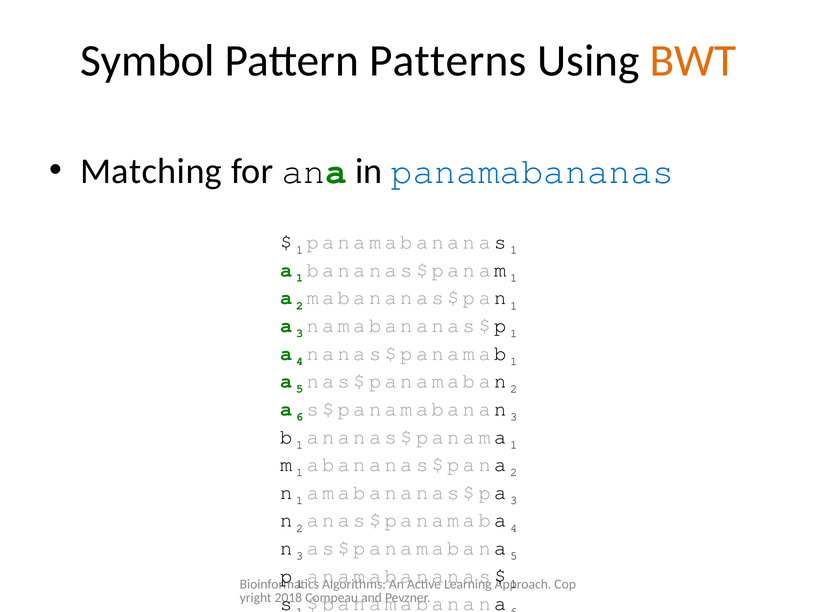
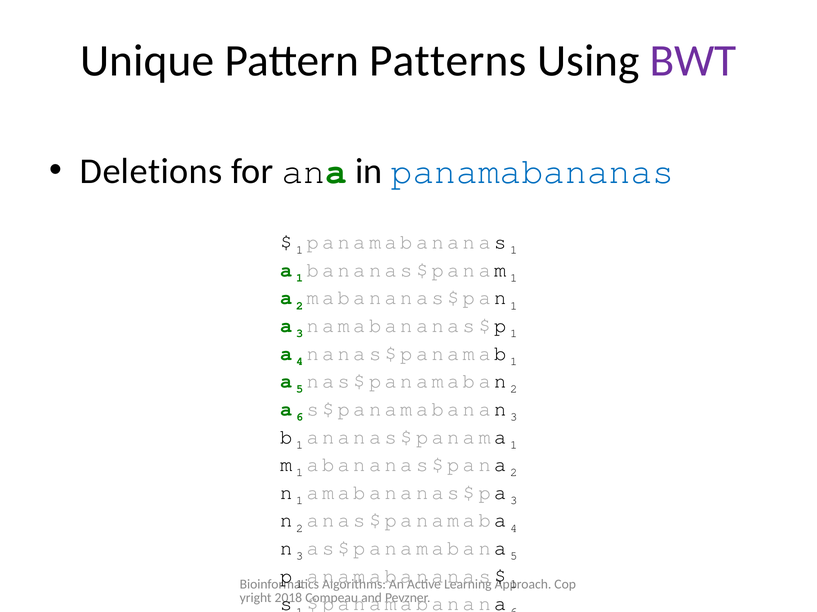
Symbol: Symbol -> Unique
BWT colour: orange -> purple
Matching: Matching -> Deletions
